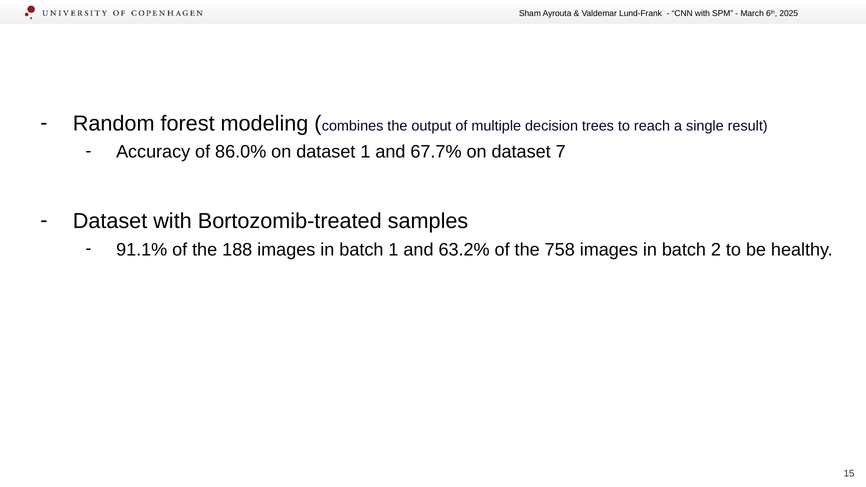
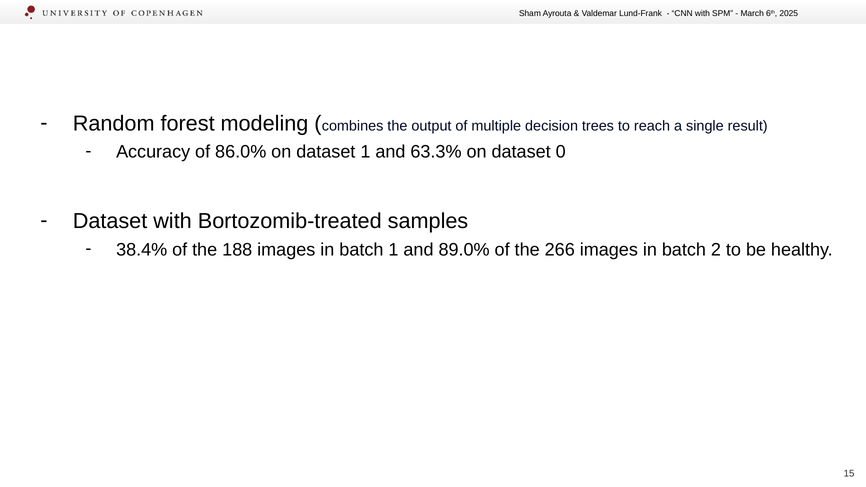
67.7%: 67.7% -> 63.3%
7: 7 -> 0
91.1%: 91.1% -> 38.4%
63.2%: 63.2% -> 89.0%
758: 758 -> 266
